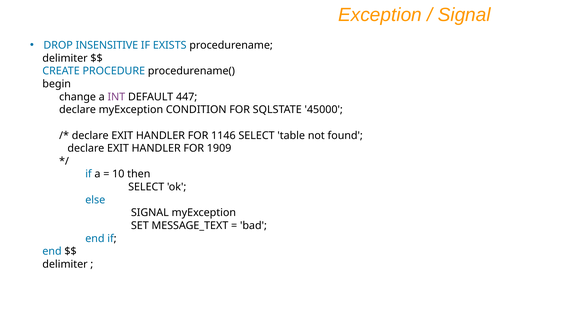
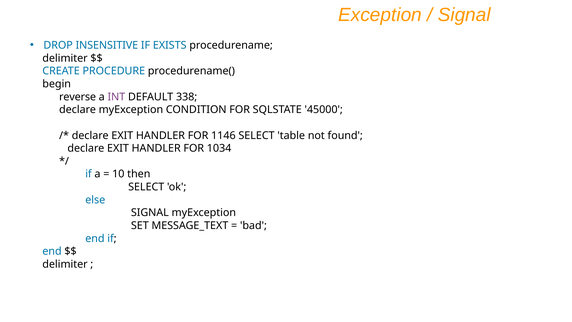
change: change -> reverse
447: 447 -> 338
1909: 1909 -> 1034
